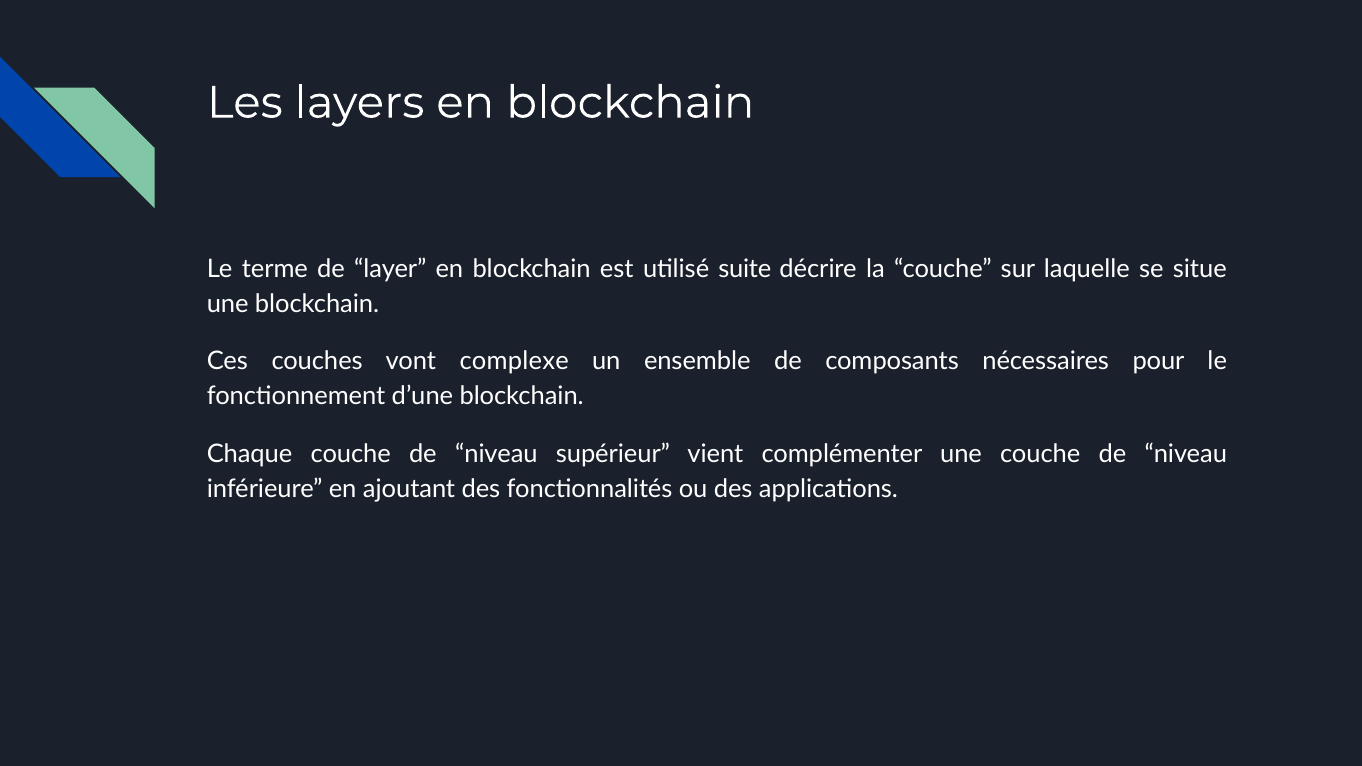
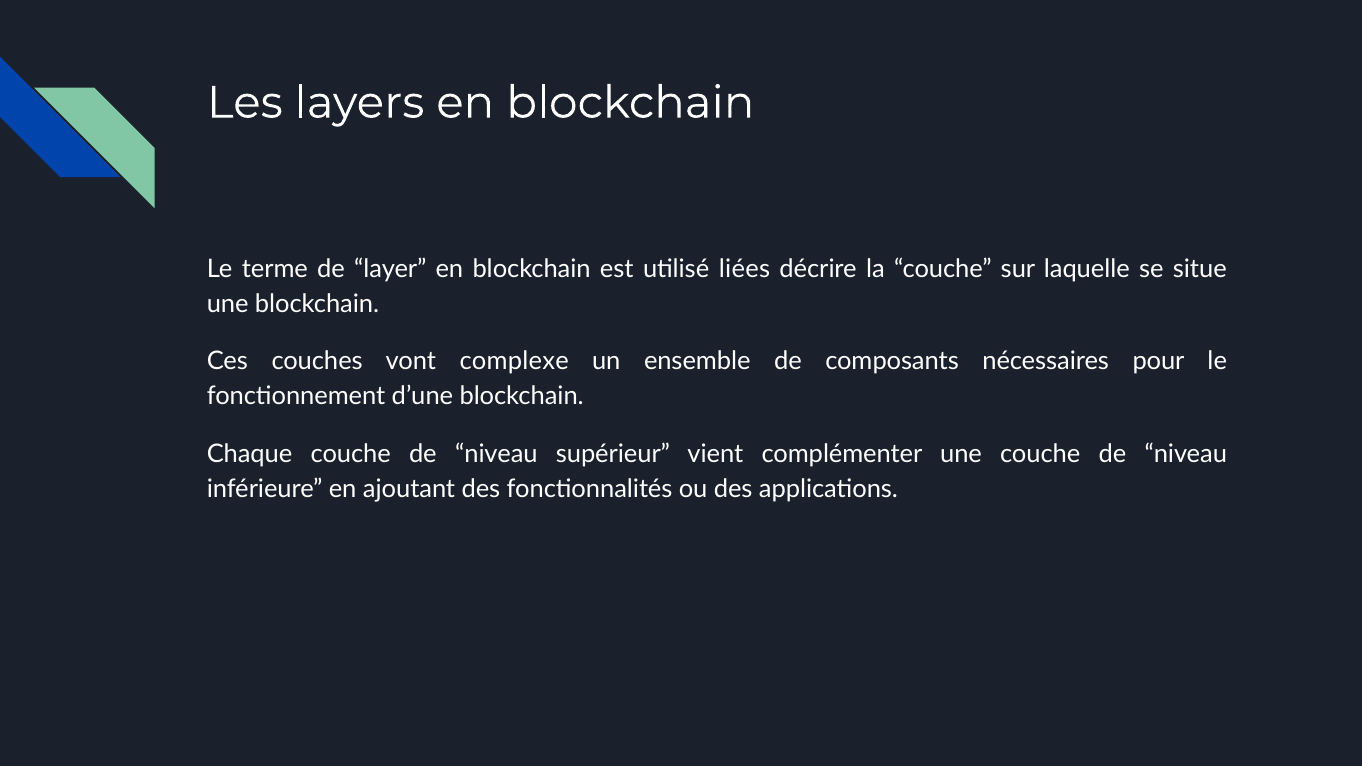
suite: suite -> liées
